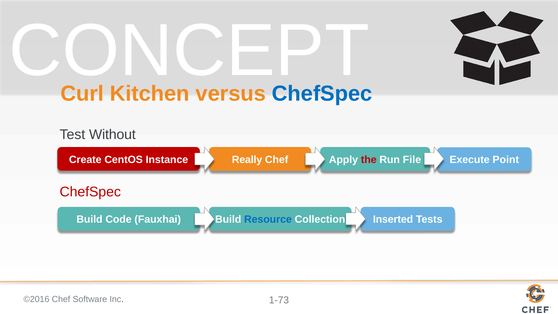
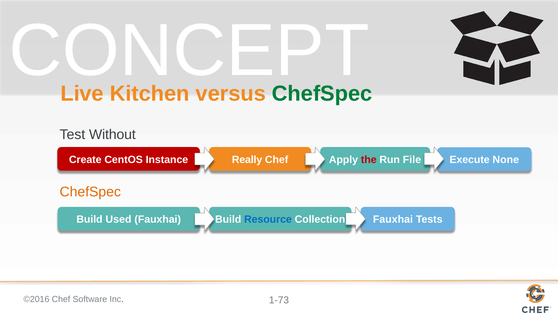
Curl: Curl -> Live
ChefSpec at (322, 94) colour: blue -> green
Point: Point -> None
ChefSpec at (90, 192) colour: red -> orange
Code: Code -> Used
Fauxhai Inserted: Inserted -> Fauxhai
